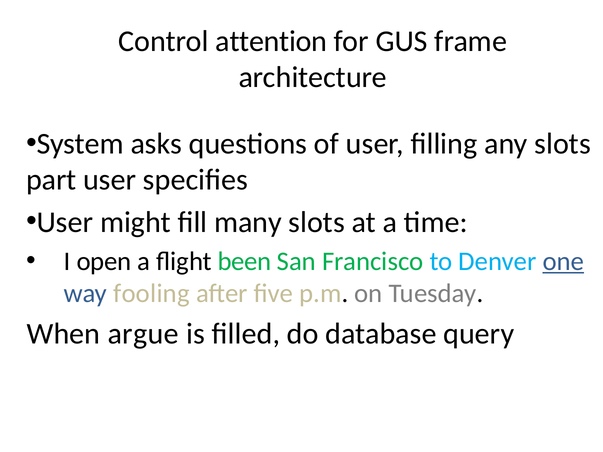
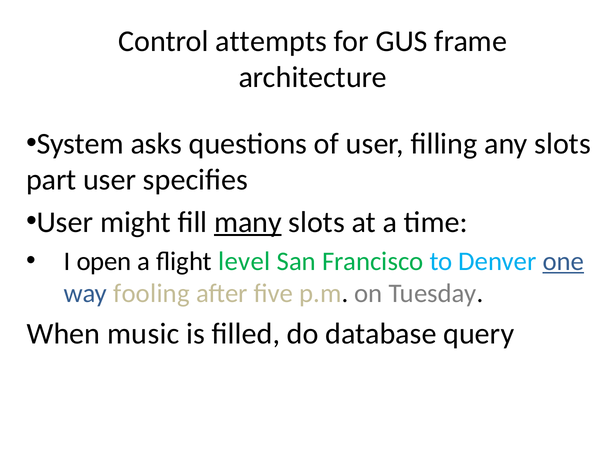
attention: attention -> attempts
many underline: none -> present
been: been -> level
argue: argue -> music
